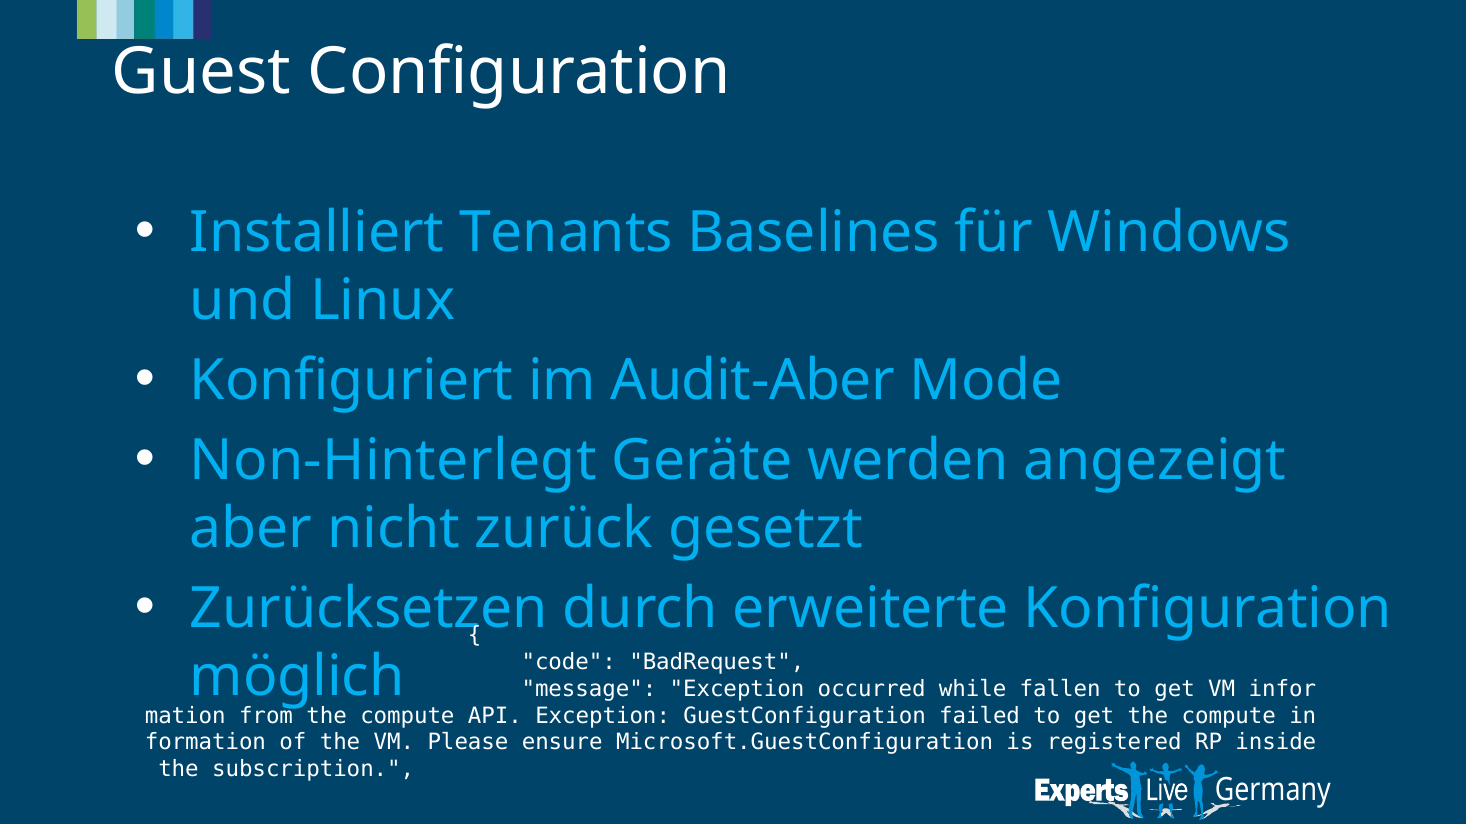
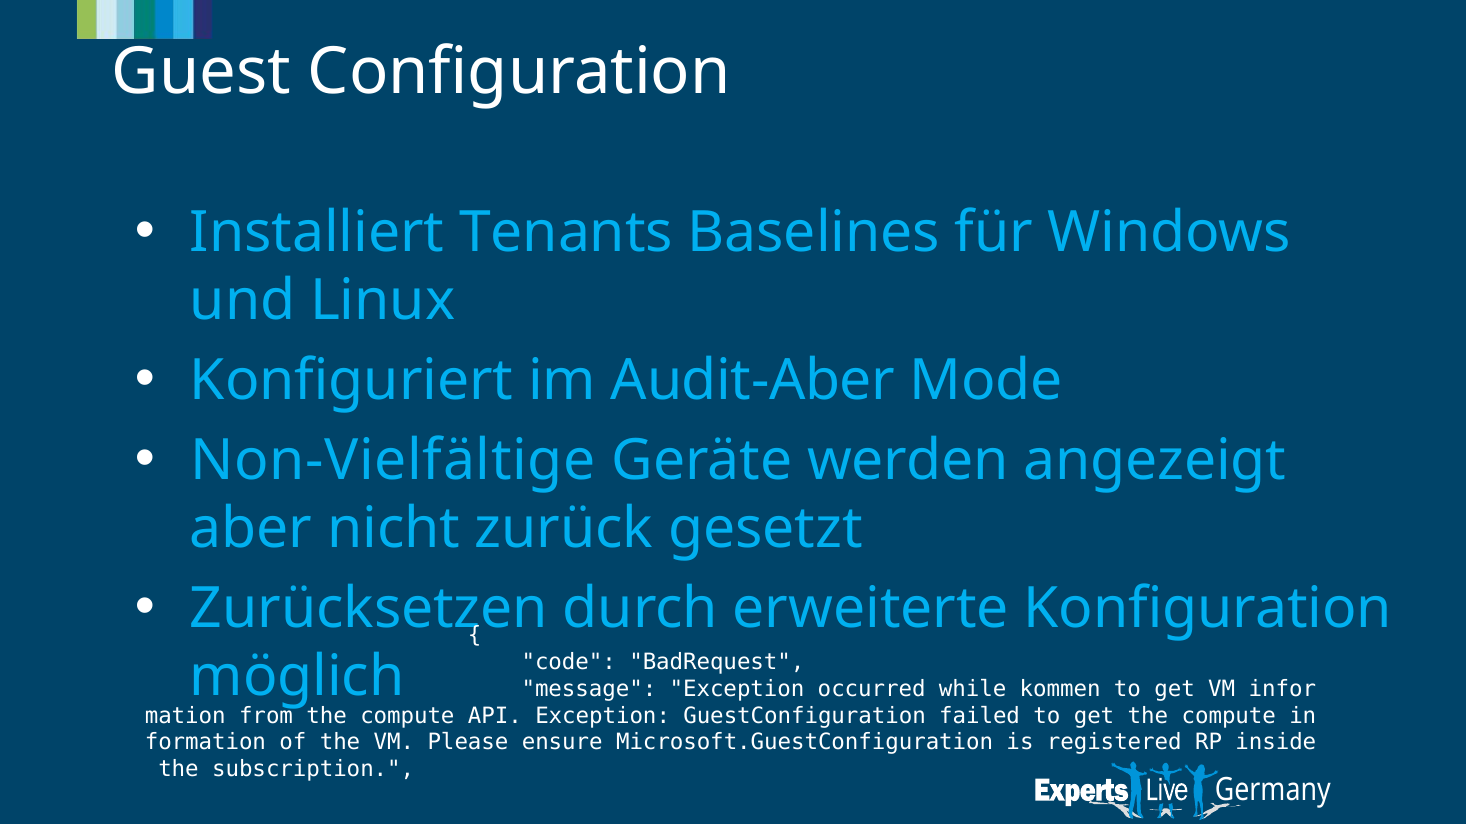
Non-Hinterlegt: Non-Hinterlegt -> Non-Vielfältige
fallen: fallen -> kommen
